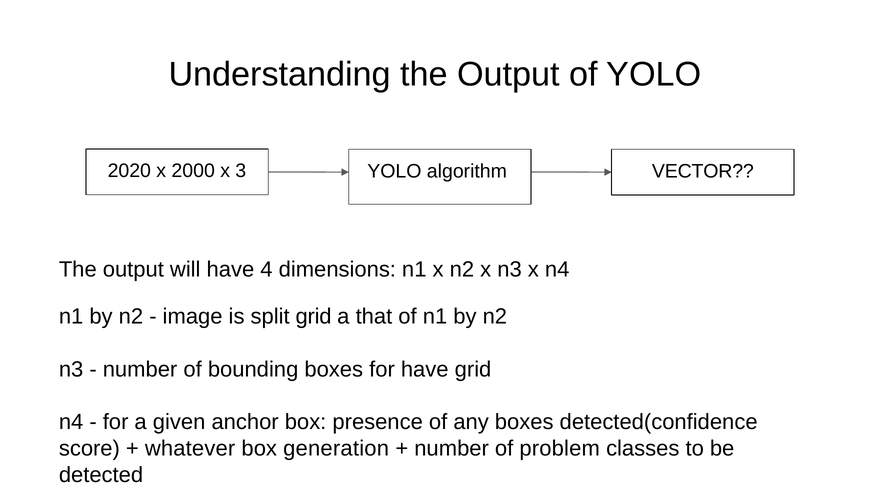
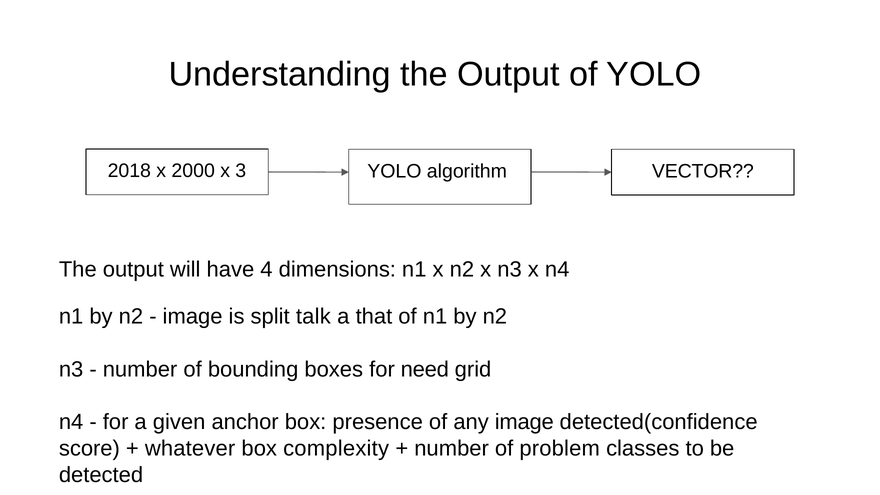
2020: 2020 -> 2018
split grid: grid -> talk
for have: have -> need
any boxes: boxes -> image
generation: generation -> complexity
